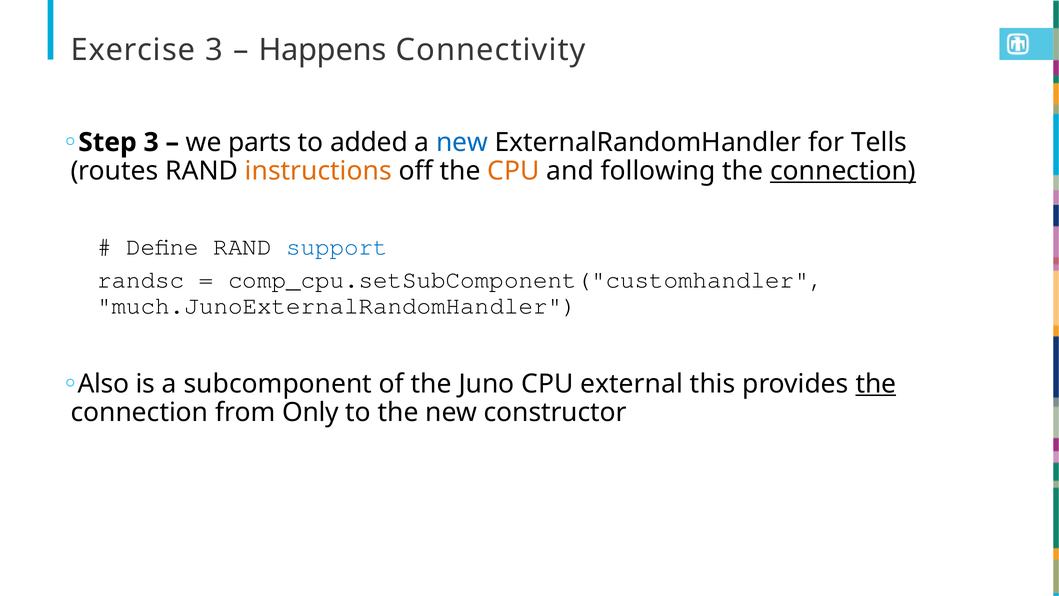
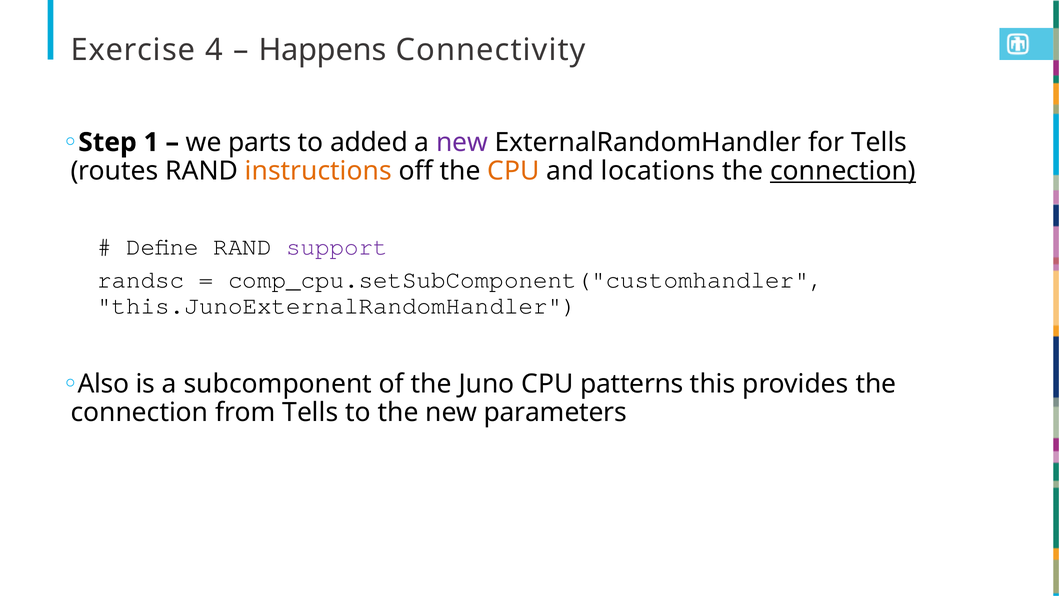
Exercise 3: 3 -> 4
Step 3: 3 -> 1
new at (462, 142) colour: blue -> purple
following: following -> locations
support colour: blue -> purple
much.JunoExternalRandomHandler: much.JunoExternalRandomHandler -> this.JunoExternalRandomHandler
external: external -> patterns
the at (876, 384) underline: present -> none
from Only: Only -> Tells
constructor: constructor -> parameters
